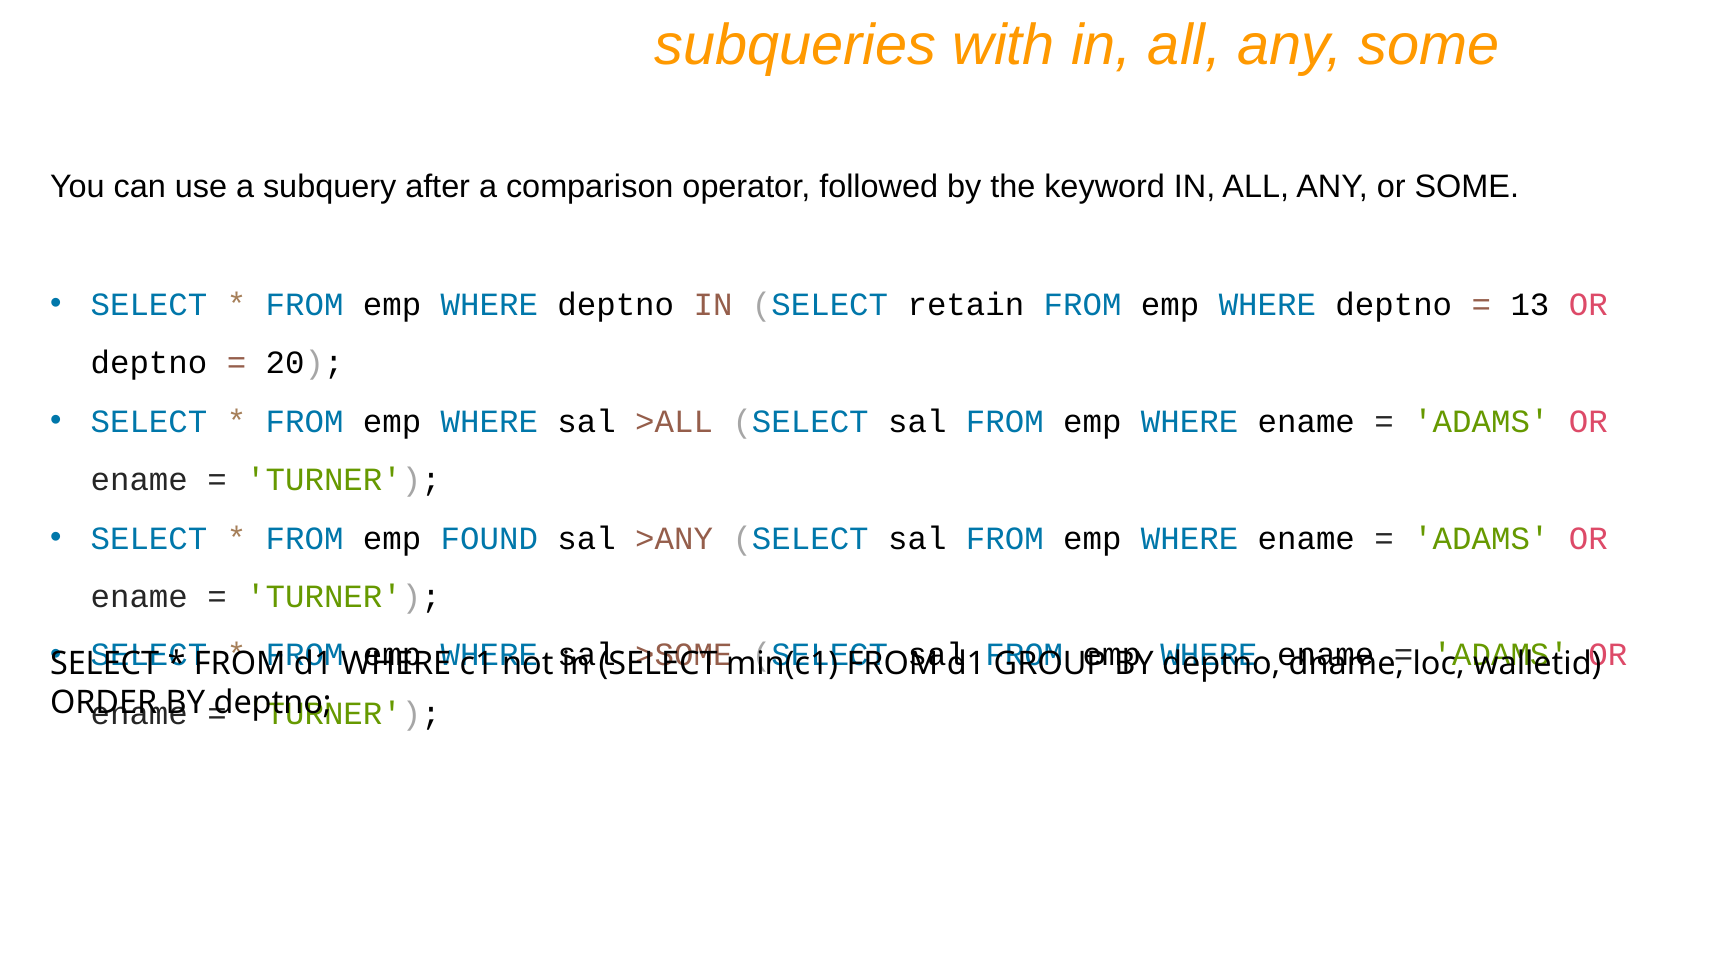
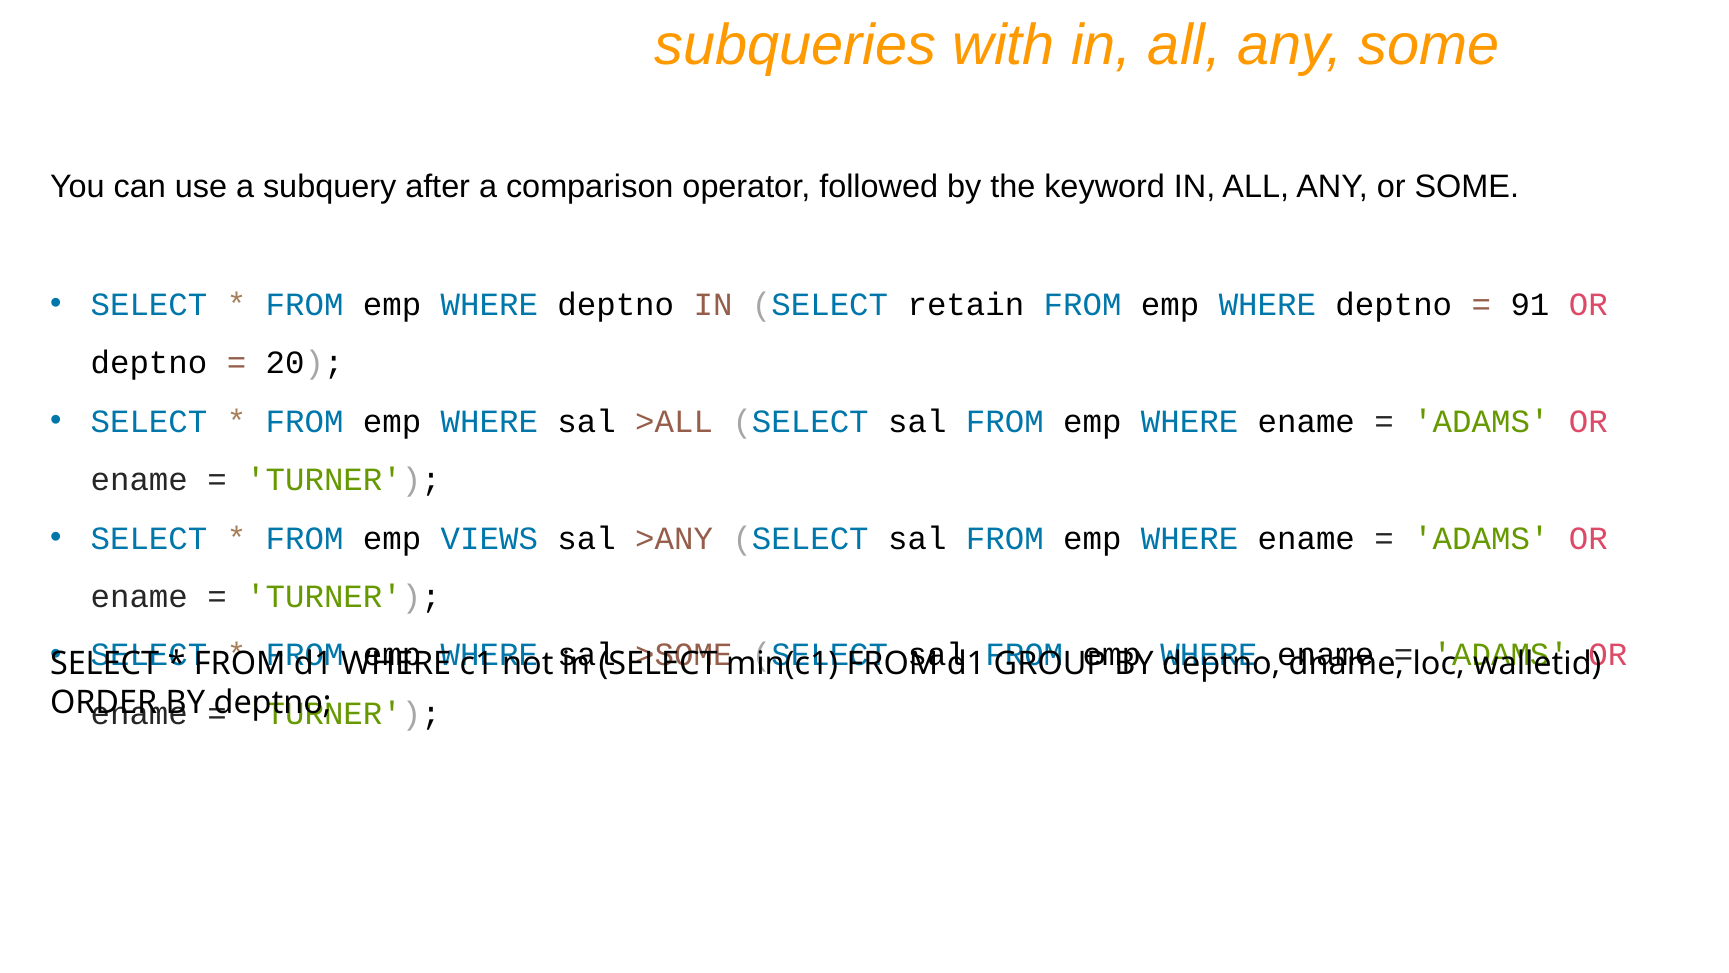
13: 13 -> 91
FOUND: FOUND -> VIEWS
